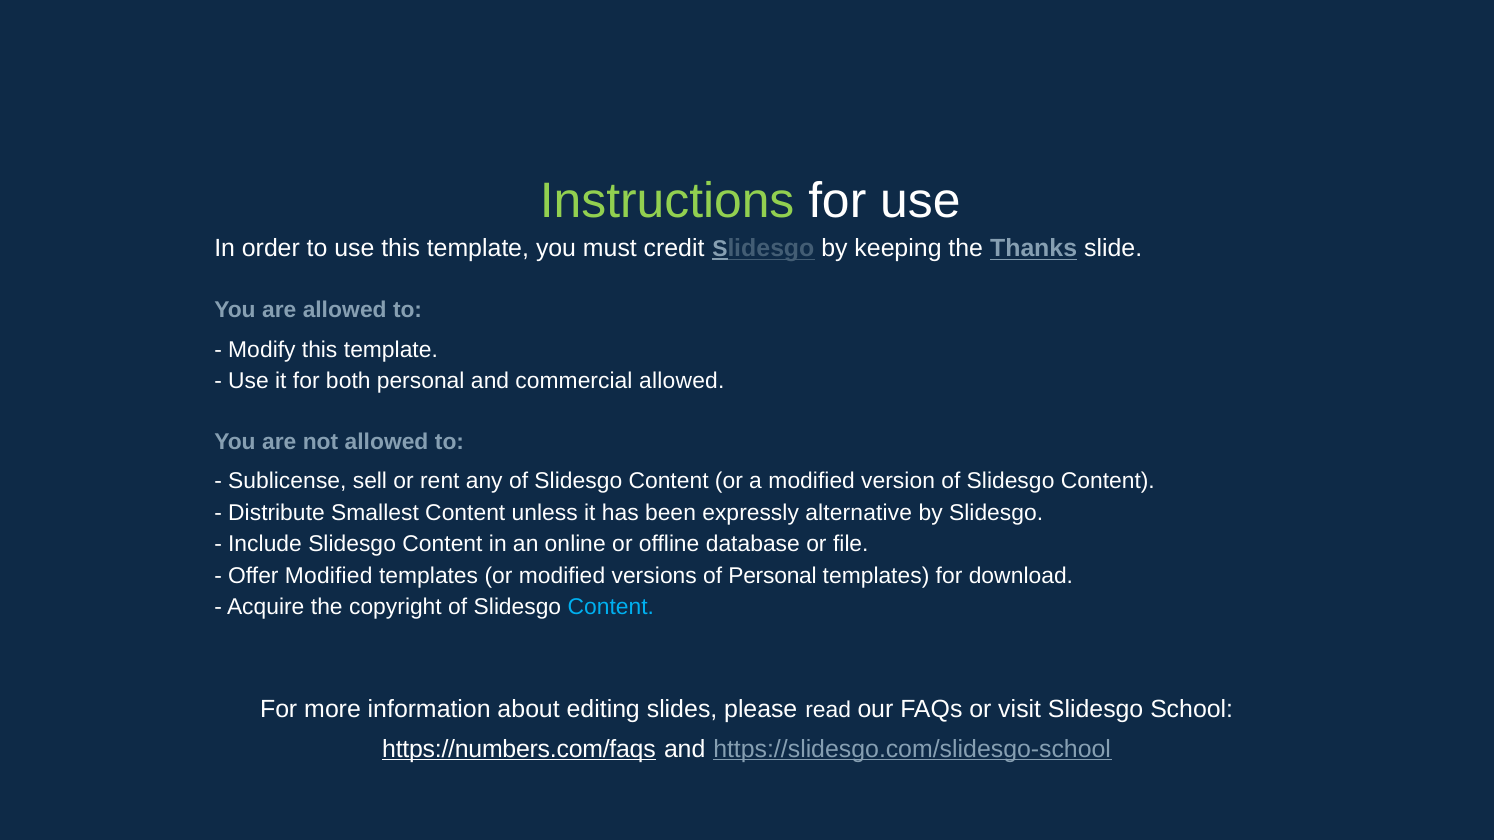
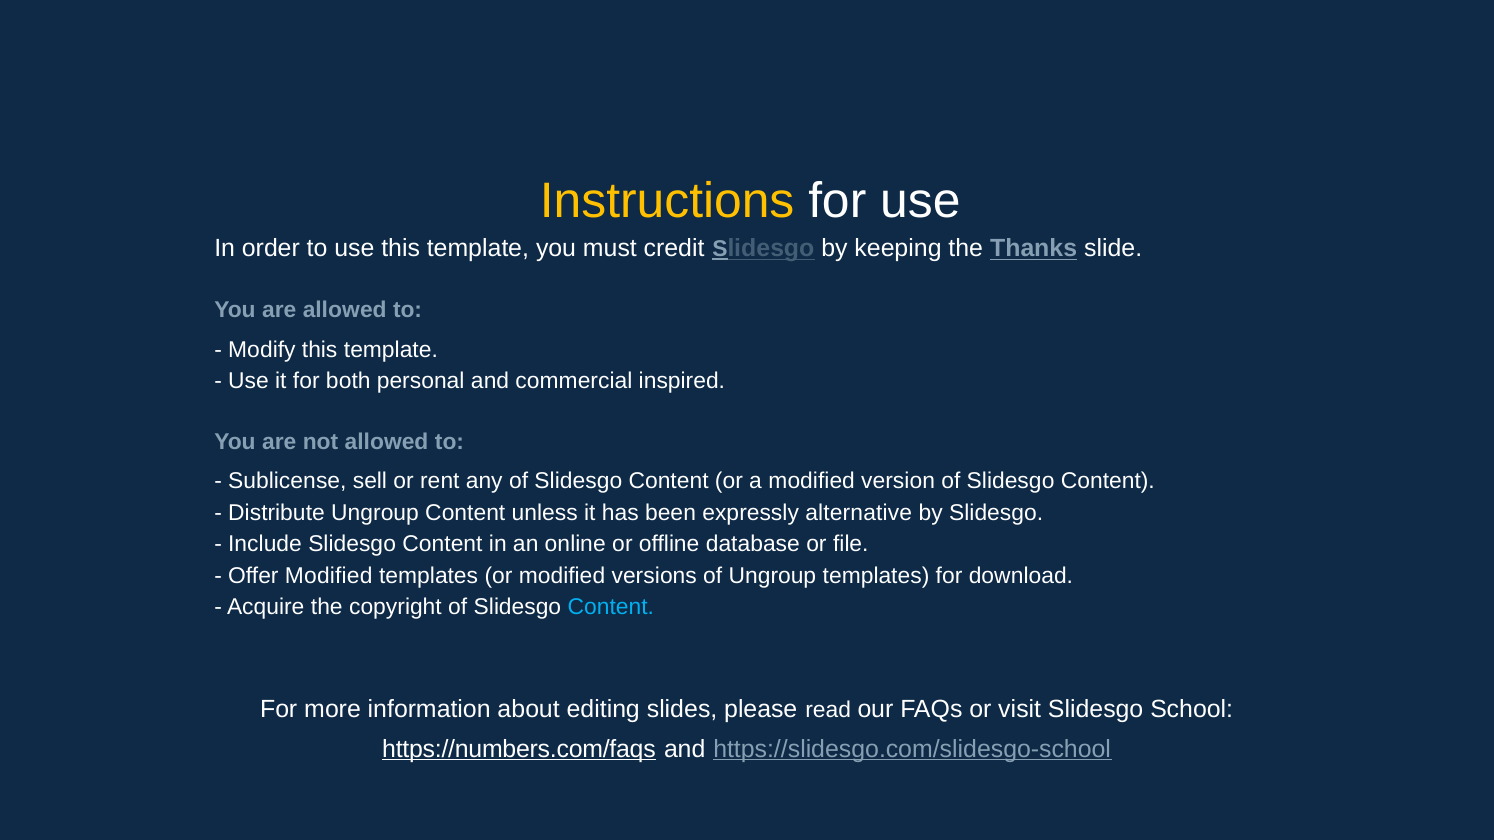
Instructions colour: light green -> yellow
commercial allowed: allowed -> inspired
Distribute Smallest: Smallest -> Ungroup
of Personal: Personal -> Ungroup
